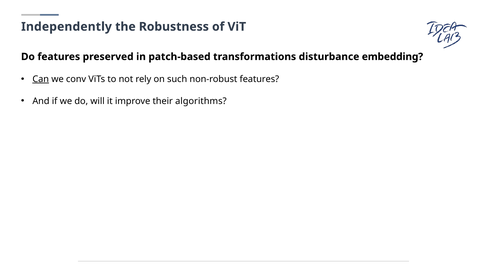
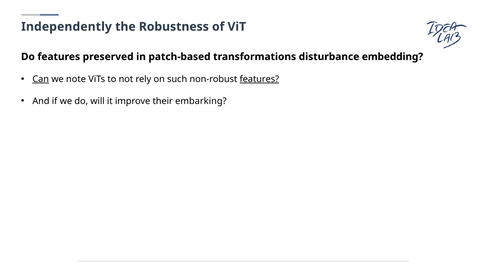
conv: conv -> note
features at (259, 79) underline: none -> present
algorithms: algorithms -> embarking
